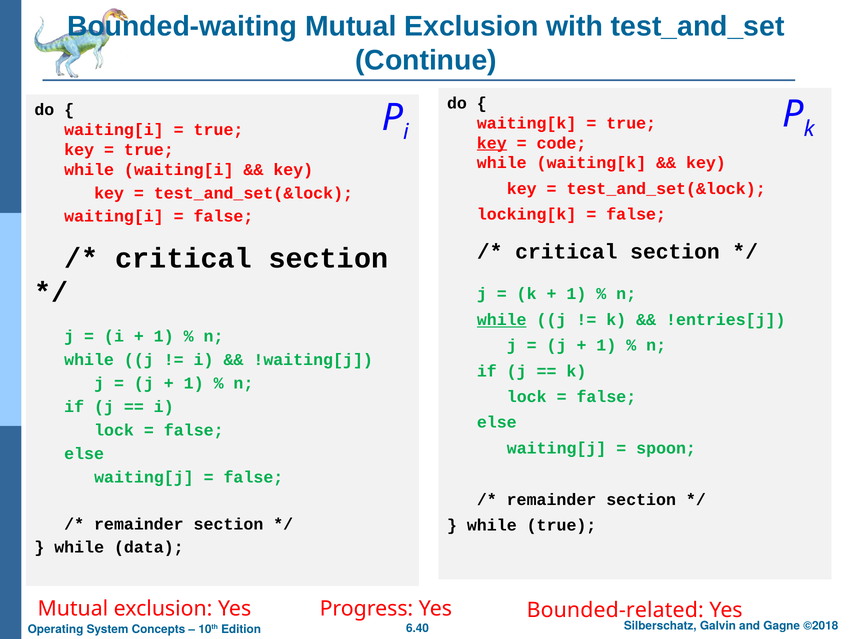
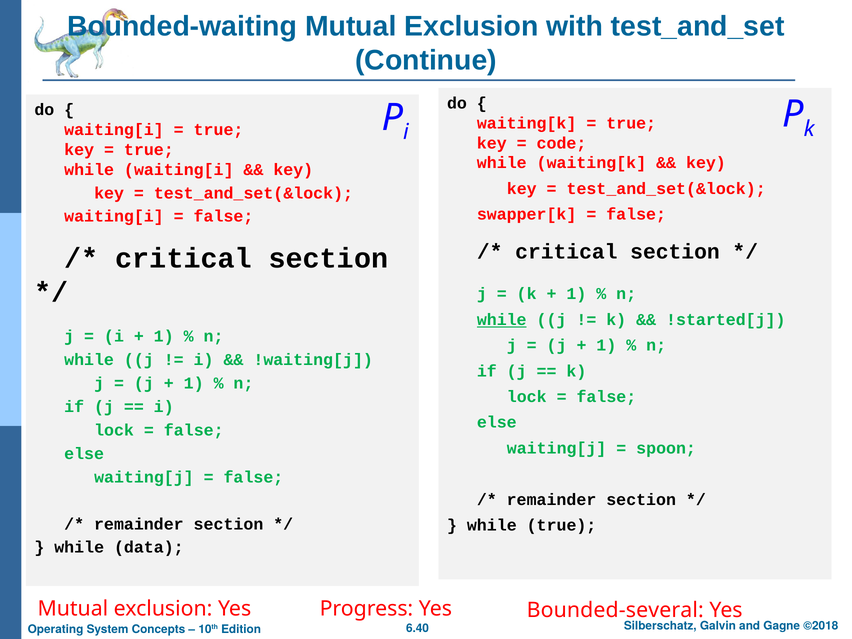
key at (492, 143) underline: present -> none
locking[k: locking[k -> swapper[k
!entries[j: !entries[j -> !started[j
Bounded-related: Bounded-related -> Bounded-several
